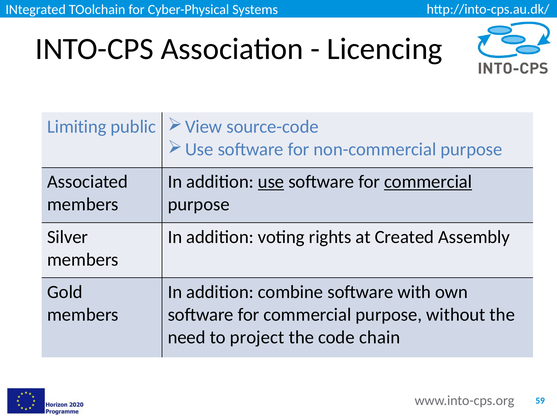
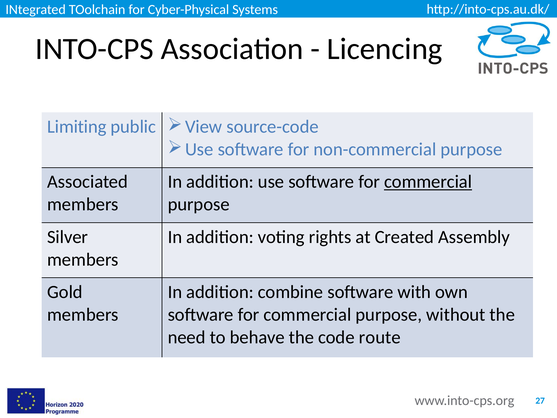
use underline: present -> none
project: project -> behave
chain: chain -> route
59: 59 -> 27
